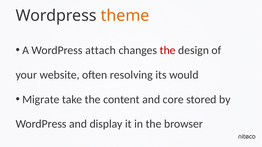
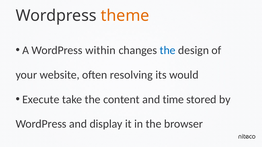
attach: attach -> within
the at (168, 50) colour: red -> blue
Migrate: Migrate -> Execute
core: core -> time
